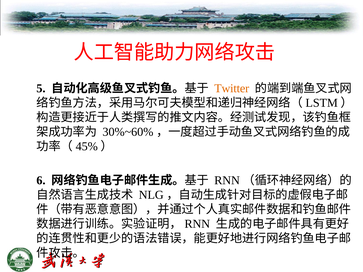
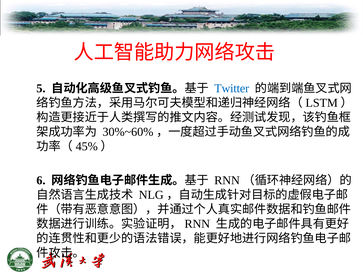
Twitter colour: orange -> blue
